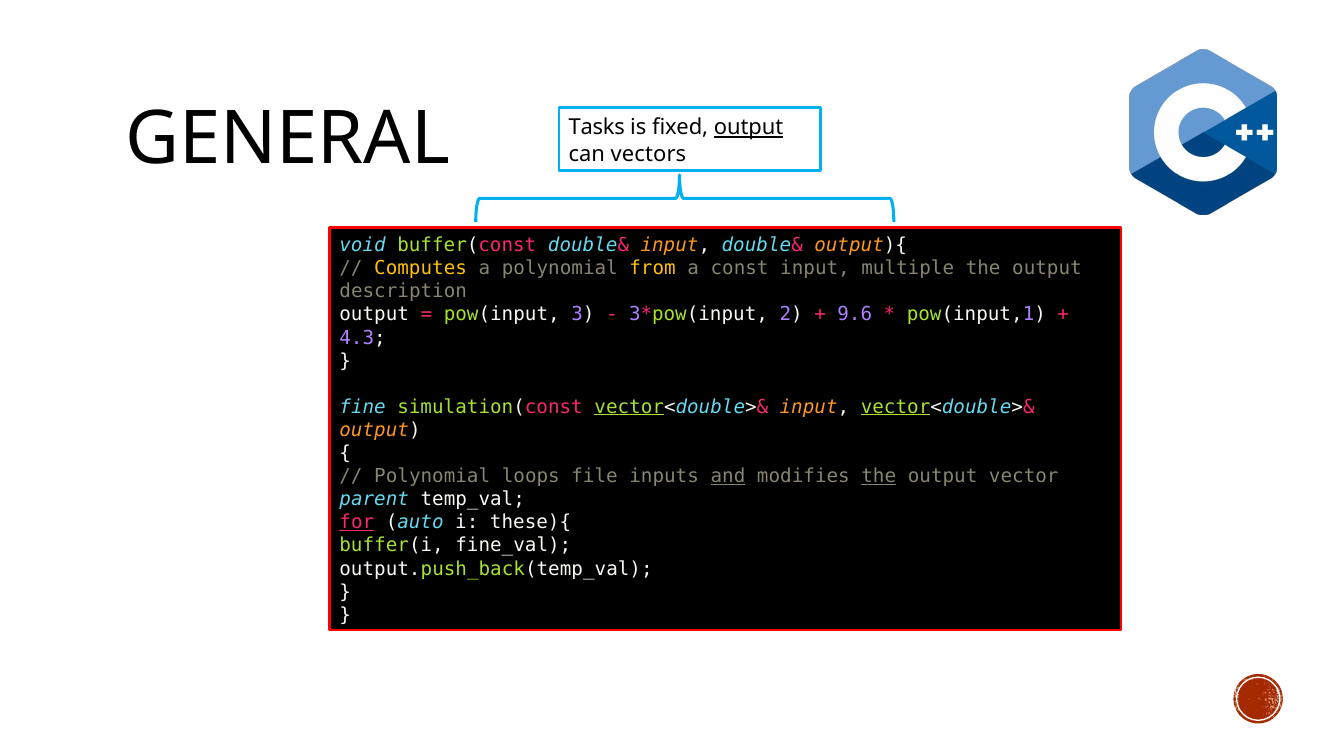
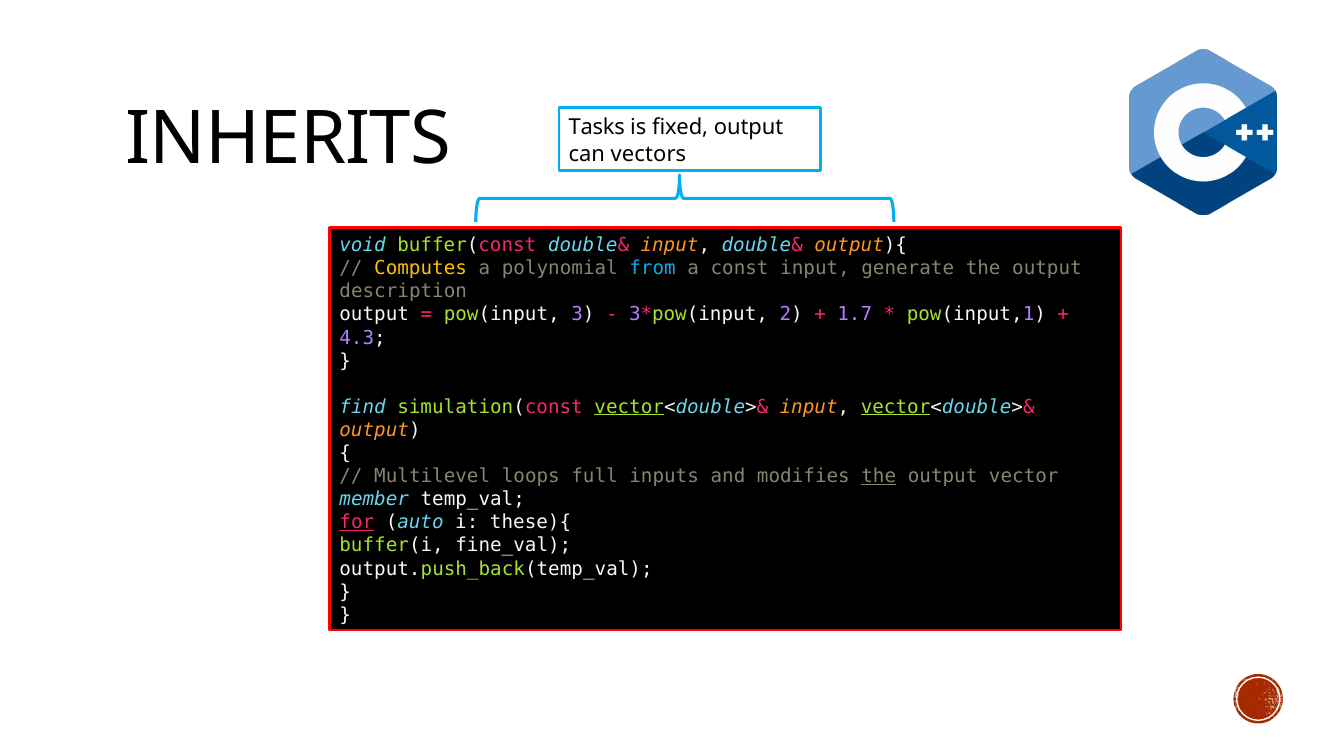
GENERAL: GENERAL -> INHERITS
output at (749, 127) underline: present -> none
from colour: yellow -> light blue
multiple: multiple -> generate
9.6: 9.6 -> 1.7
fine: fine -> find
Polynomial at (432, 476): Polynomial -> Multilevel
file: file -> full
and underline: present -> none
parent: parent -> member
